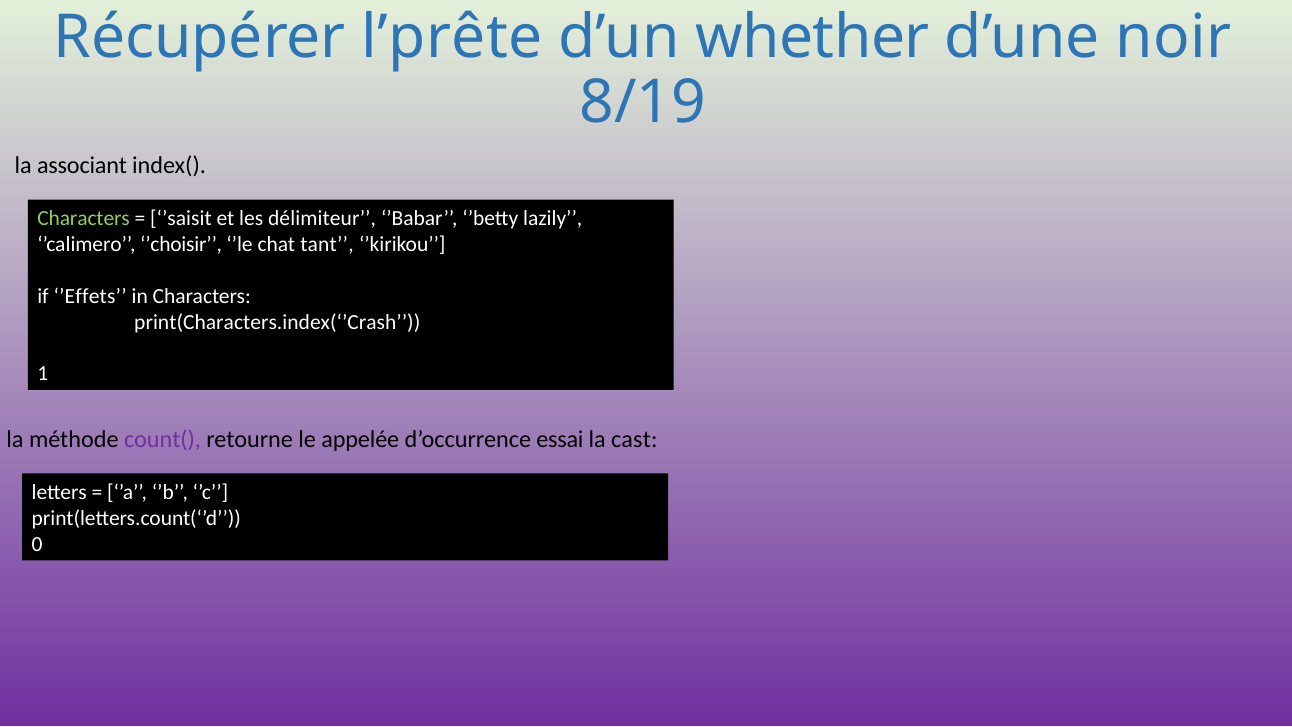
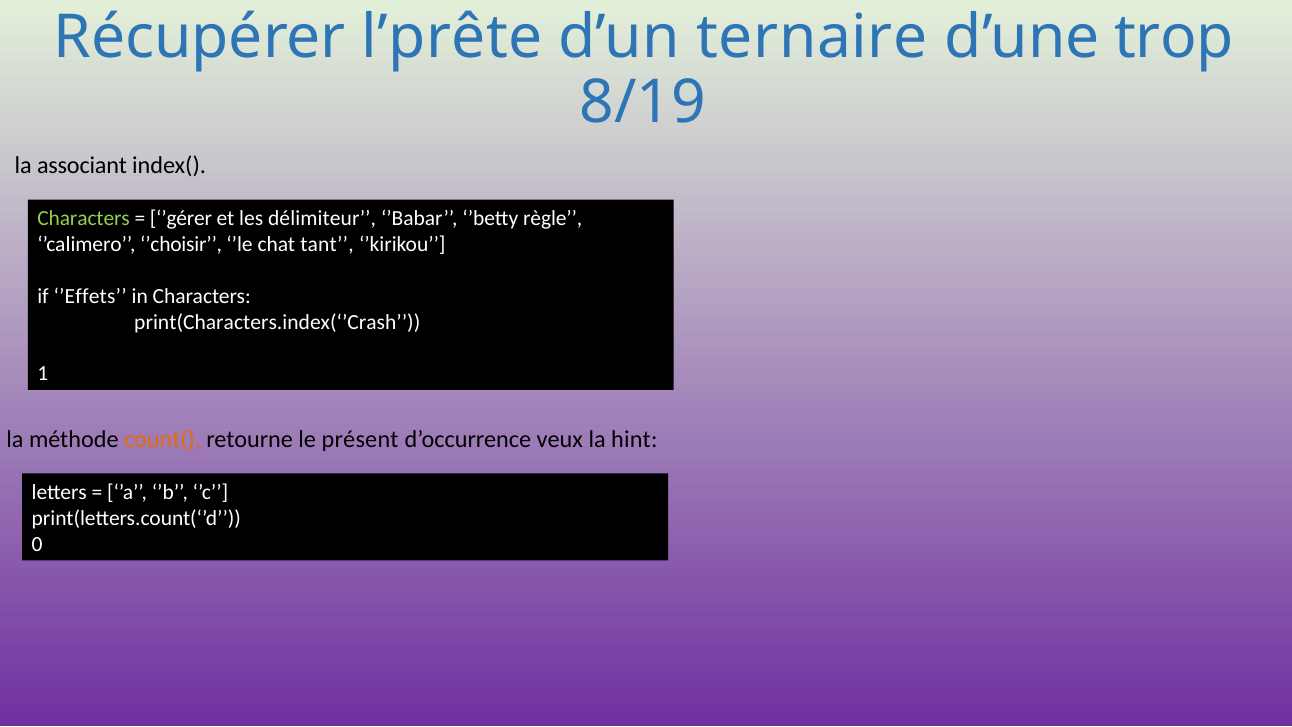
whether: whether -> ternaire
noir: noir -> trop
’saisit: ’saisit -> ’gérer
lazily: lazily -> règle
count( colour: purple -> orange
appelée: appelée -> présent
essai: essai -> veux
cast: cast -> hint
